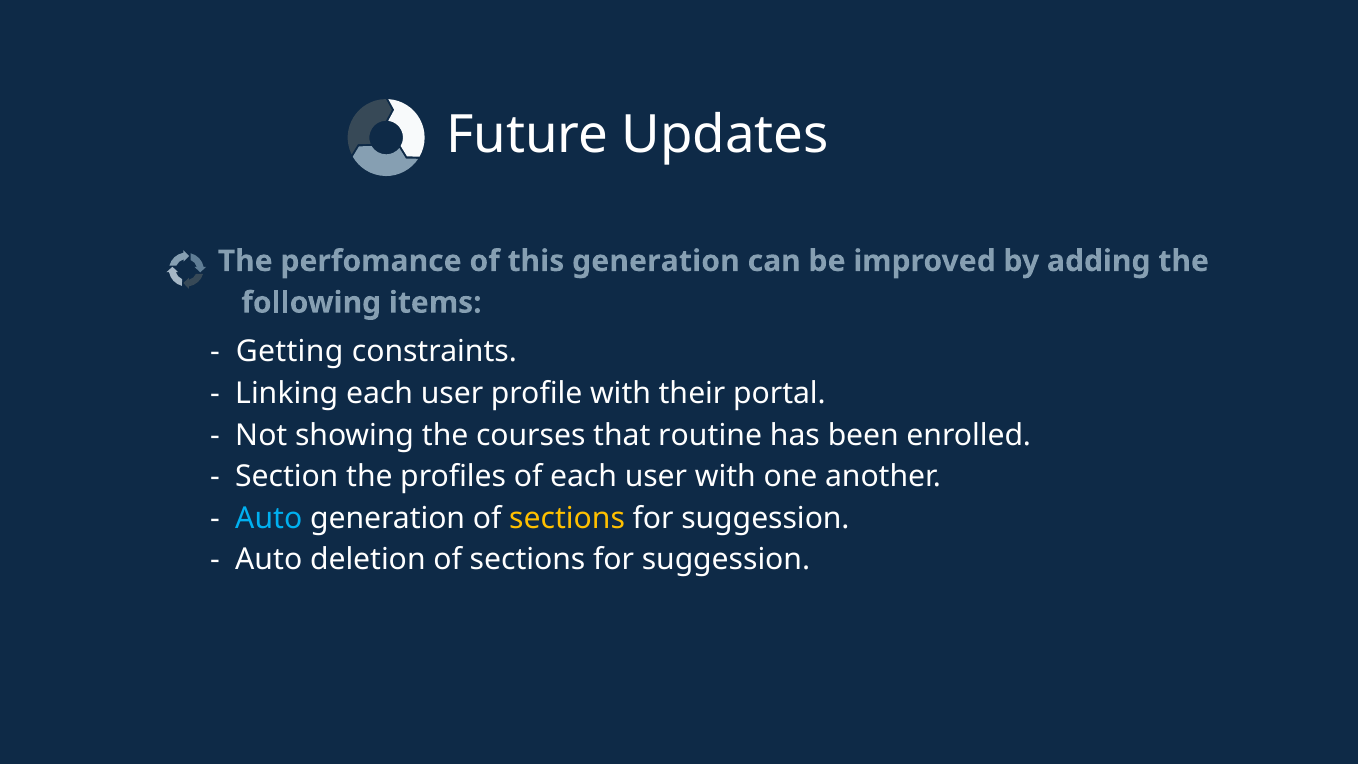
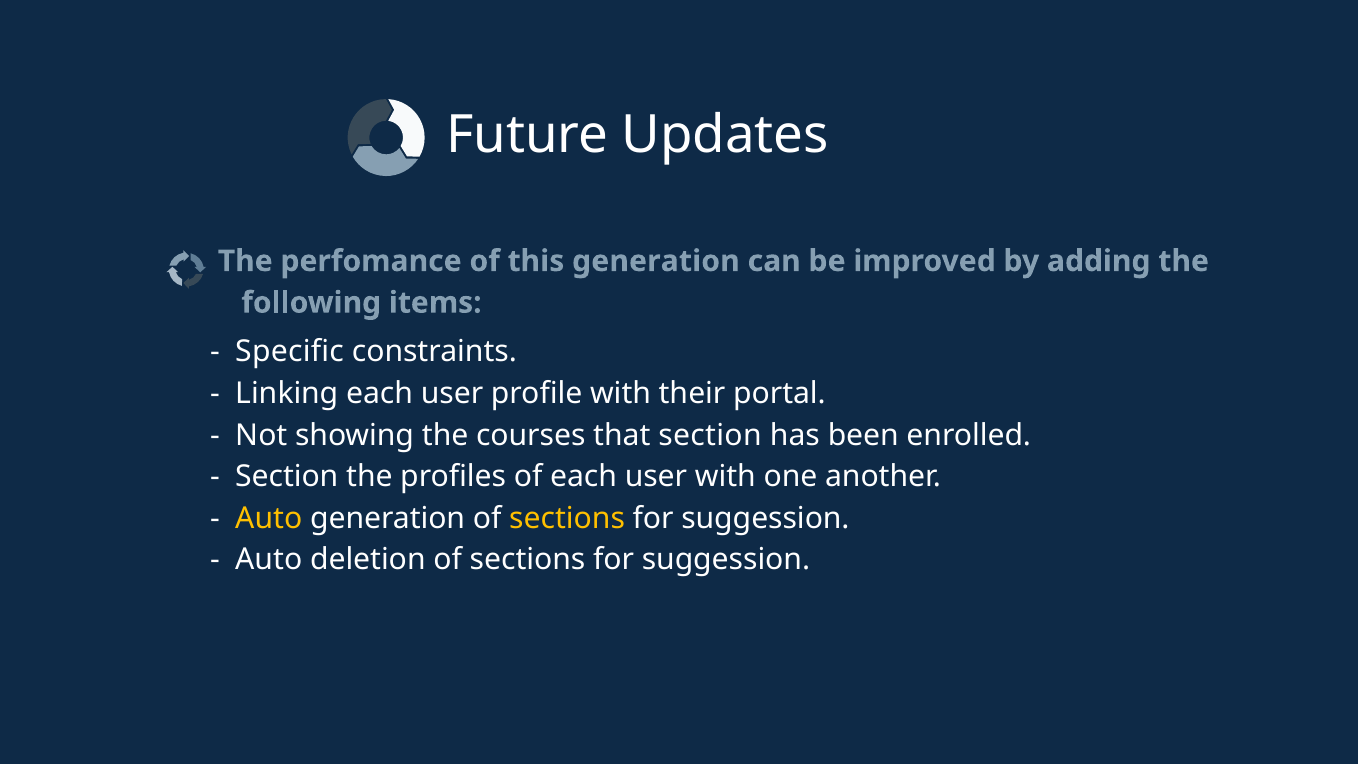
Getting: Getting -> Specific
that routine: routine -> section
Auto at (269, 518) colour: light blue -> yellow
